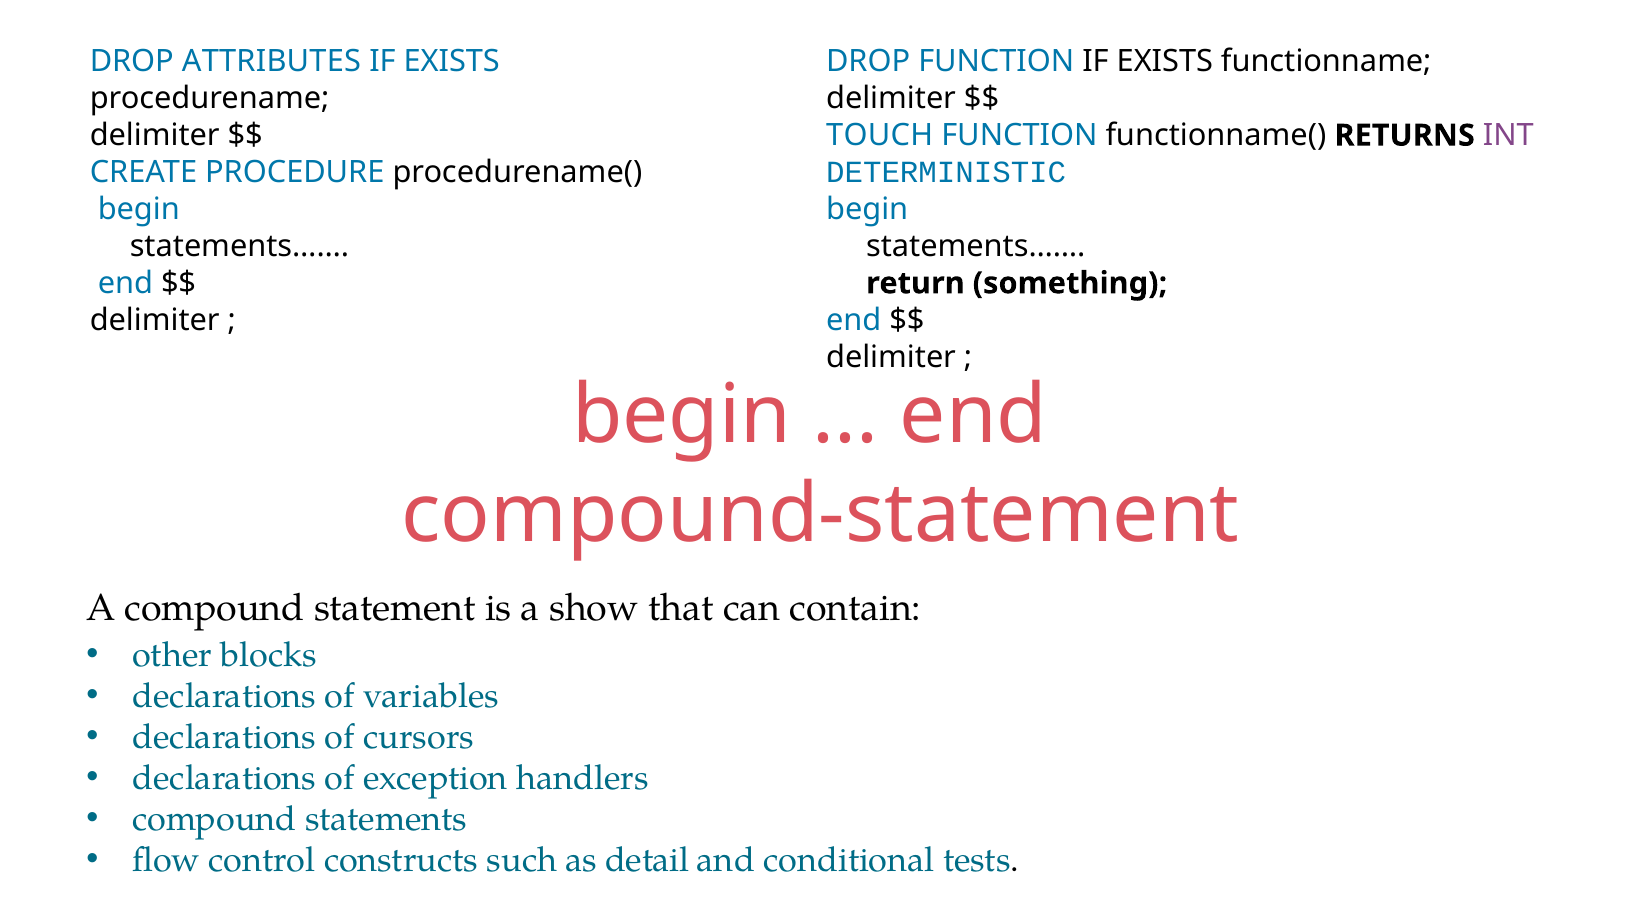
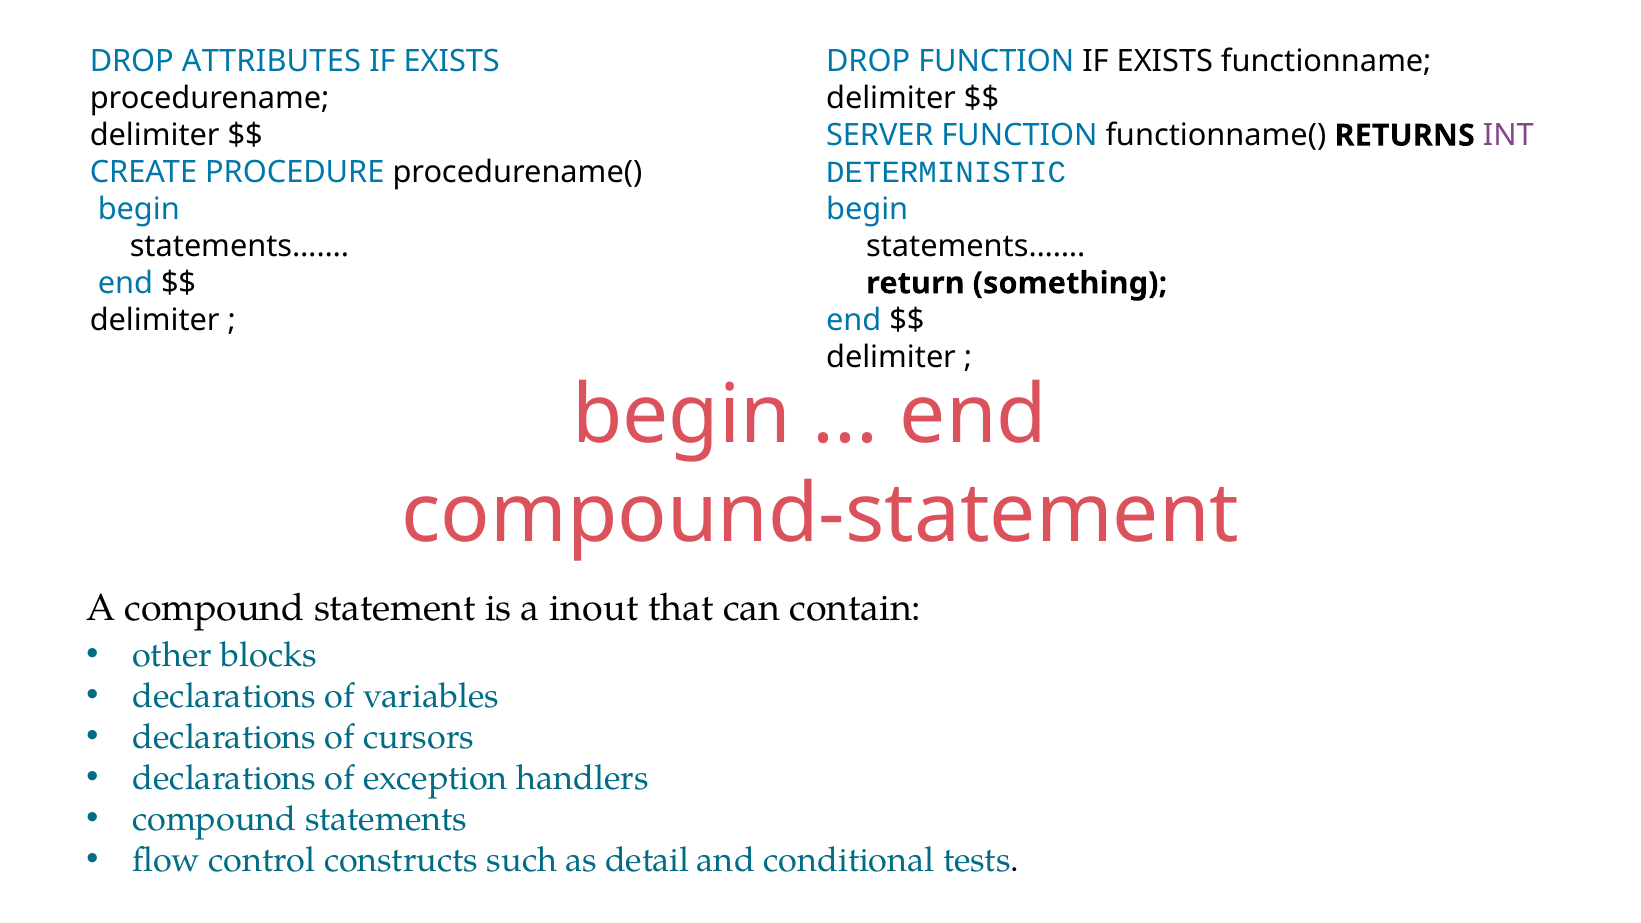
TOUCH: TOUCH -> SERVER
show: show -> inout
